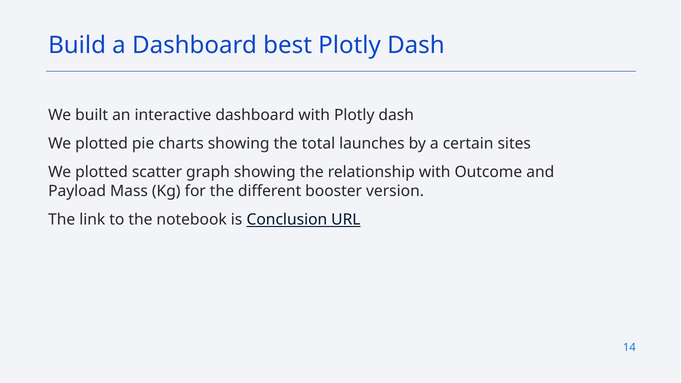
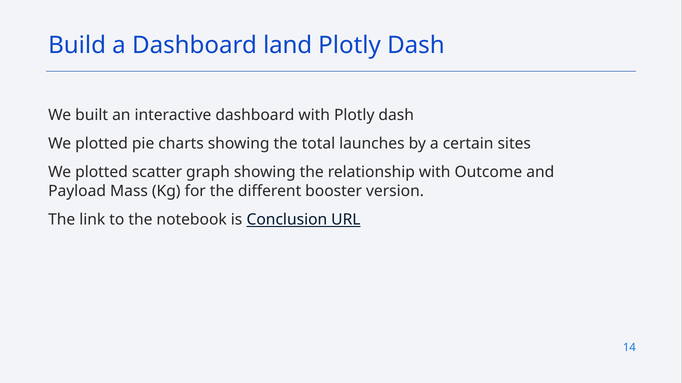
best: best -> land
